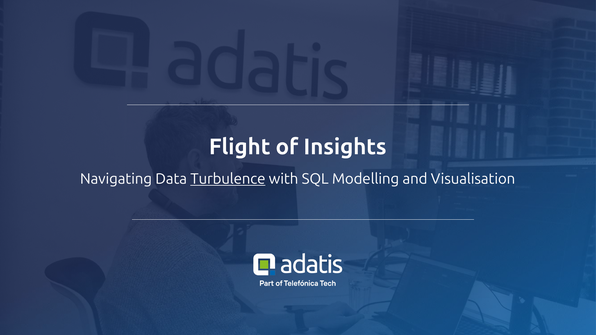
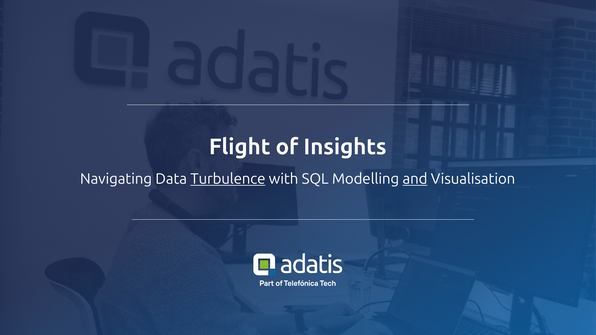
and underline: none -> present
